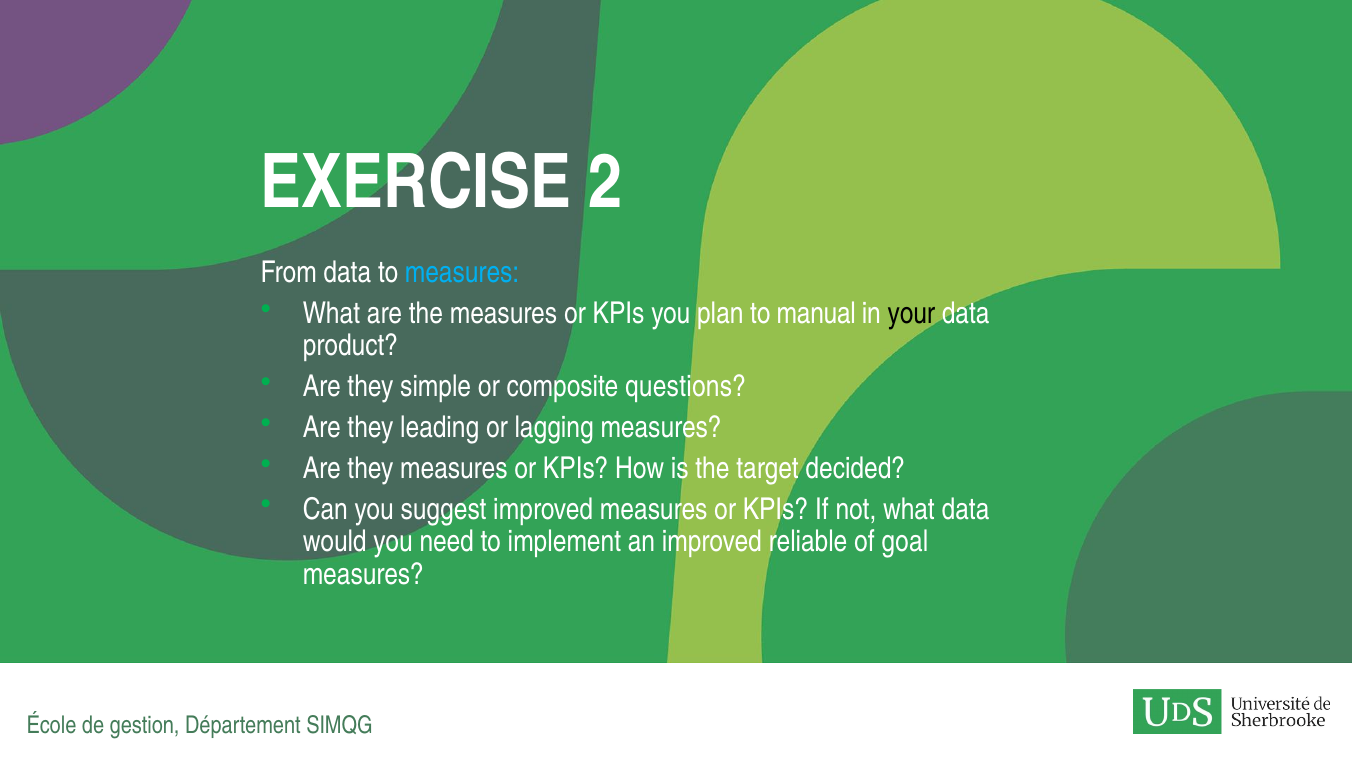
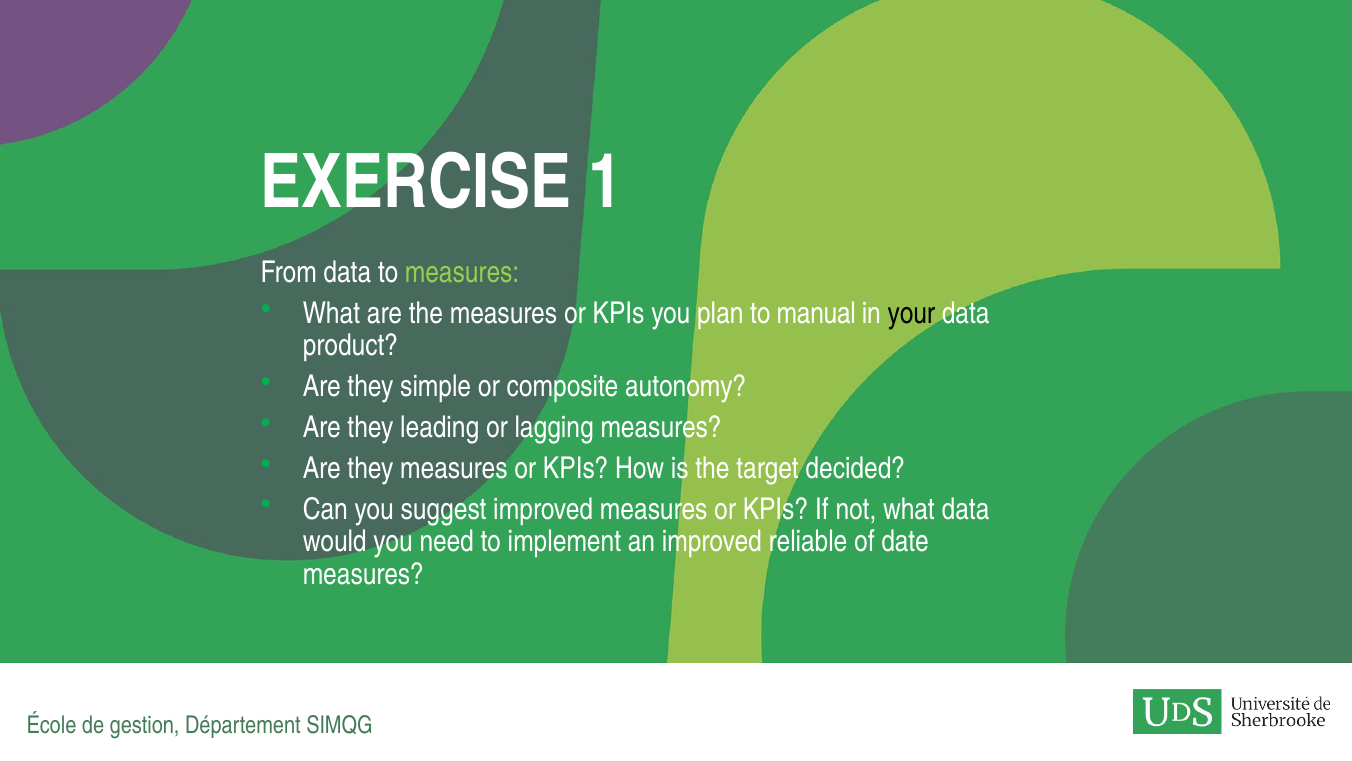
2: 2 -> 1
measures at (462, 273) colour: light blue -> light green
questions: questions -> autonomy
goal: goal -> date
